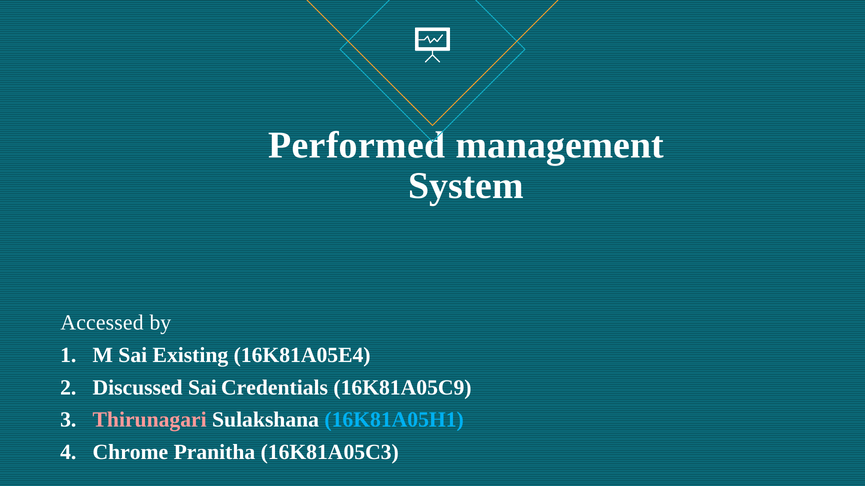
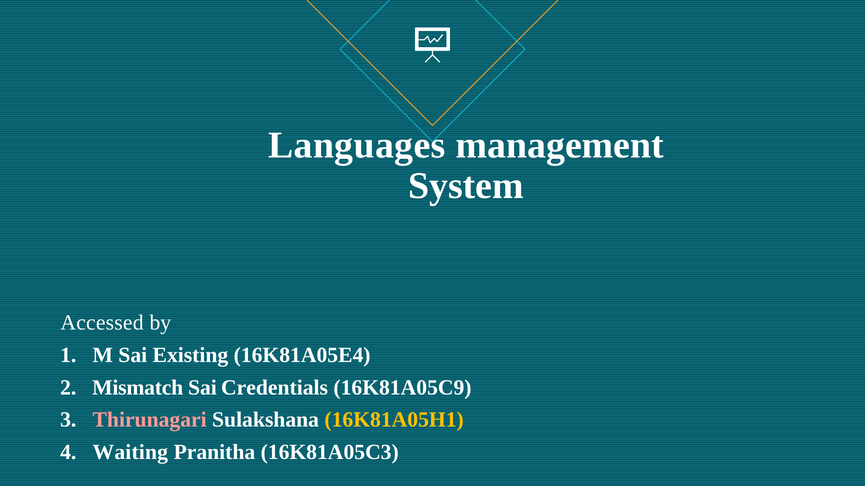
Performed: Performed -> Languages
Discussed: Discussed -> Mismatch
16K81A05H1 colour: light blue -> yellow
Chrome: Chrome -> Waiting
